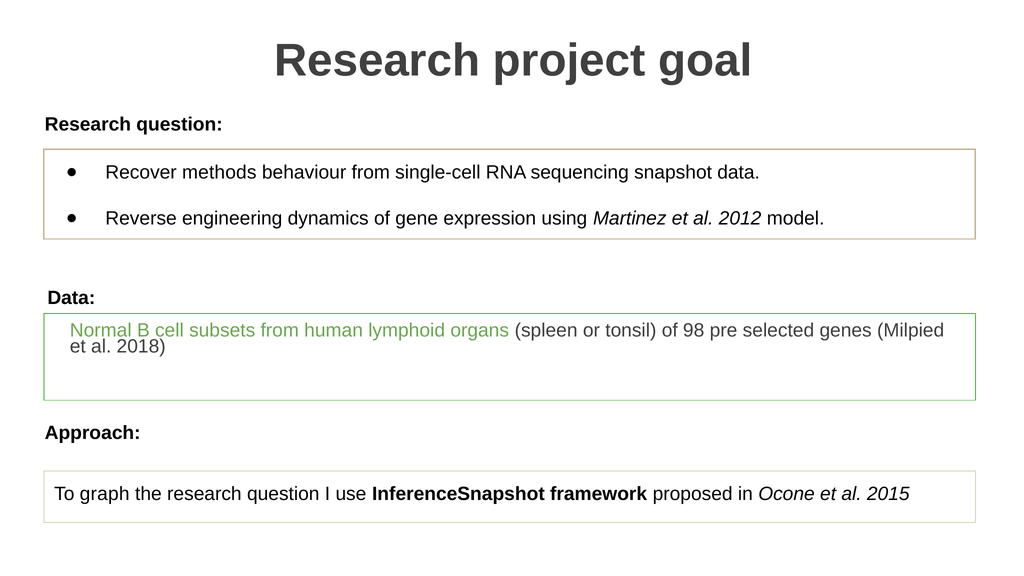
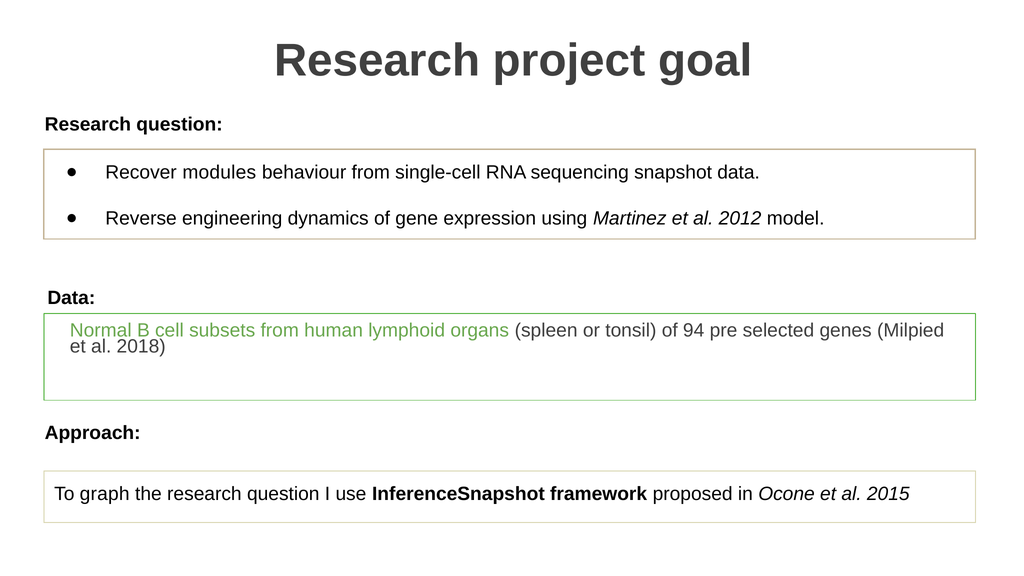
methods: methods -> modules
98: 98 -> 94
